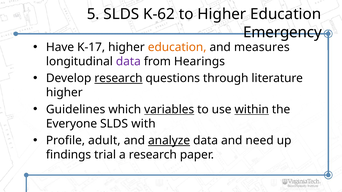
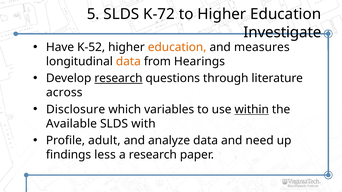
K-62: K-62 -> K-72
Emergency: Emergency -> Investigate
K-17: K-17 -> K-52
data at (128, 62) colour: purple -> orange
higher at (64, 93): higher -> across
Guidelines: Guidelines -> Disclosure
variables underline: present -> none
Everyone: Everyone -> Available
analyze underline: present -> none
trial: trial -> less
